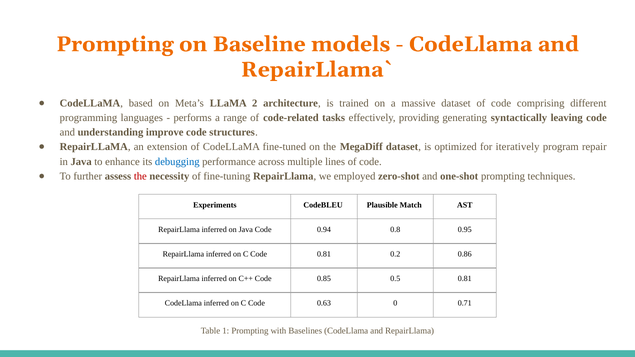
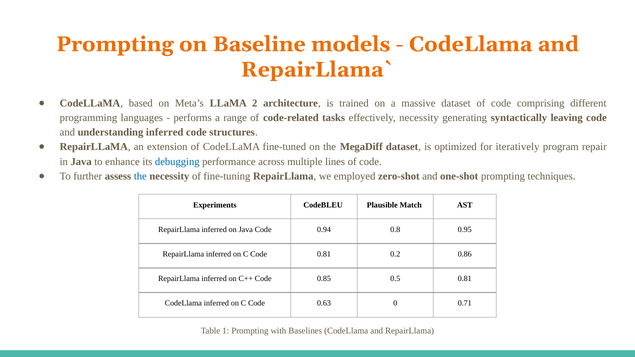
effectively providing: providing -> necessity
understanding improve: improve -> inferred
the at (140, 176) colour: red -> blue
